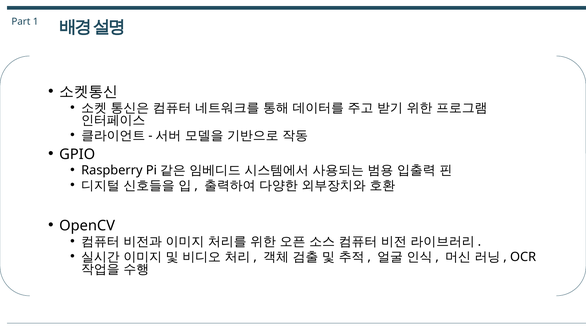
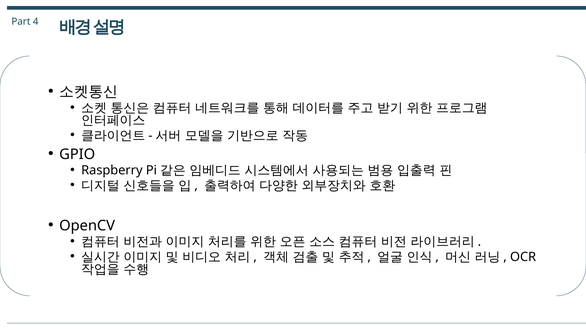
1: 1 -> 4
